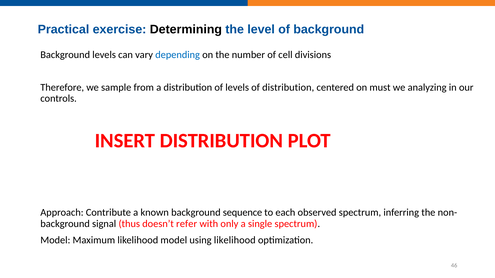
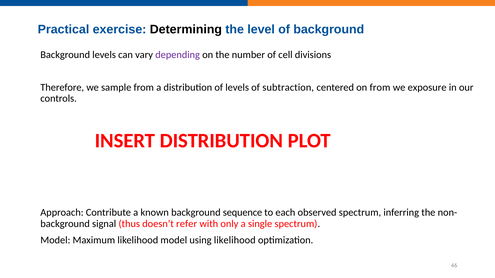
depending colour: blue -> purple
of distribution: distribution -> subtraction
on must: must -> from
analyzing: analyzing -> exposure
